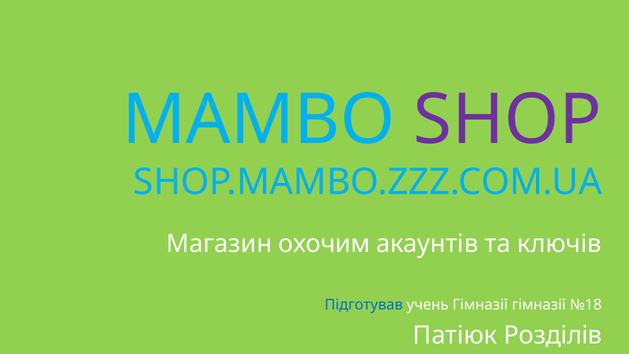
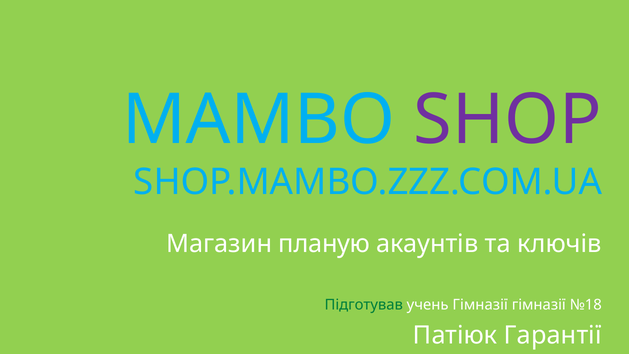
охочим: охочим -> планую
Підготував colour: blue -> green
Розділів: Розділів -> Гарантії
